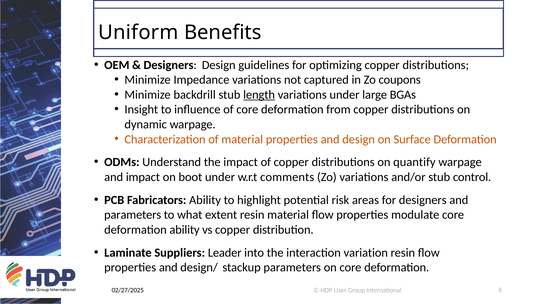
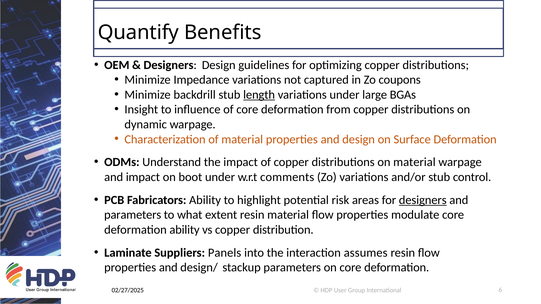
Uniform: Uniform -> Quantify
on quantify: quantify -> material
designers at (423, 200) underline: none -> present
Leader: Leader -> Panels
variation: variation -> assumes
